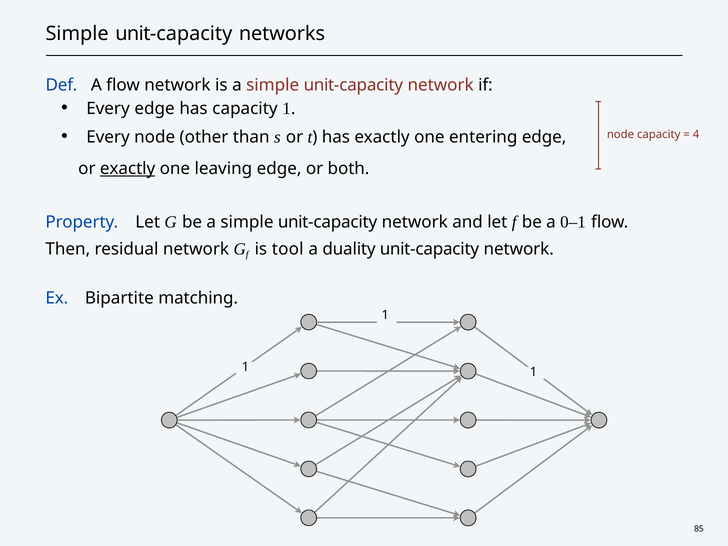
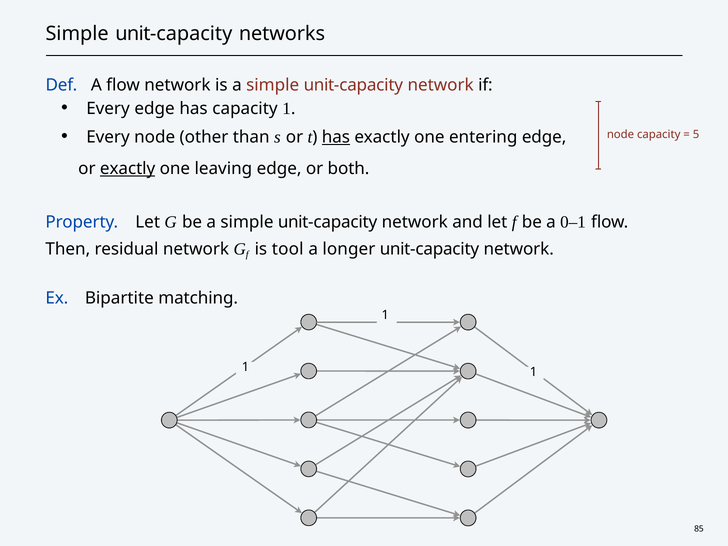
has at (336, 137) underline: none -> present
4: 4 -> 5
duality: duality -> longer
